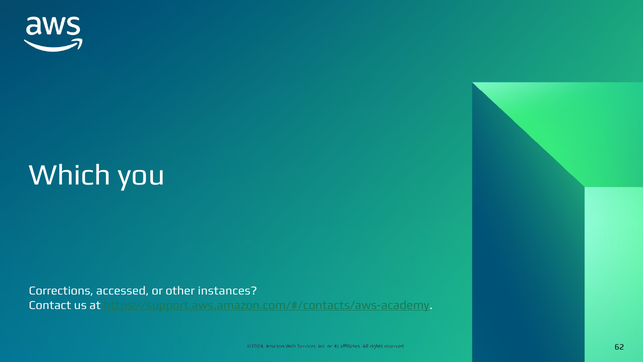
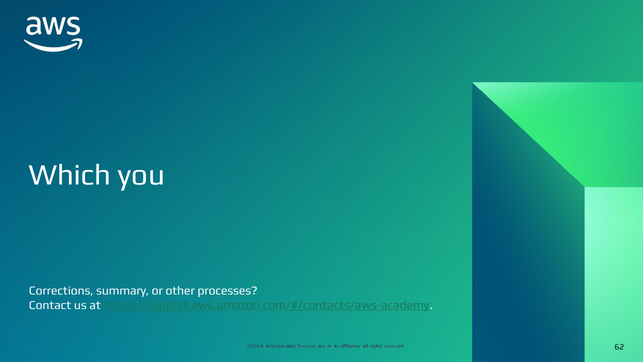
accessed: accessed -> summary
instances: instances -> processes
